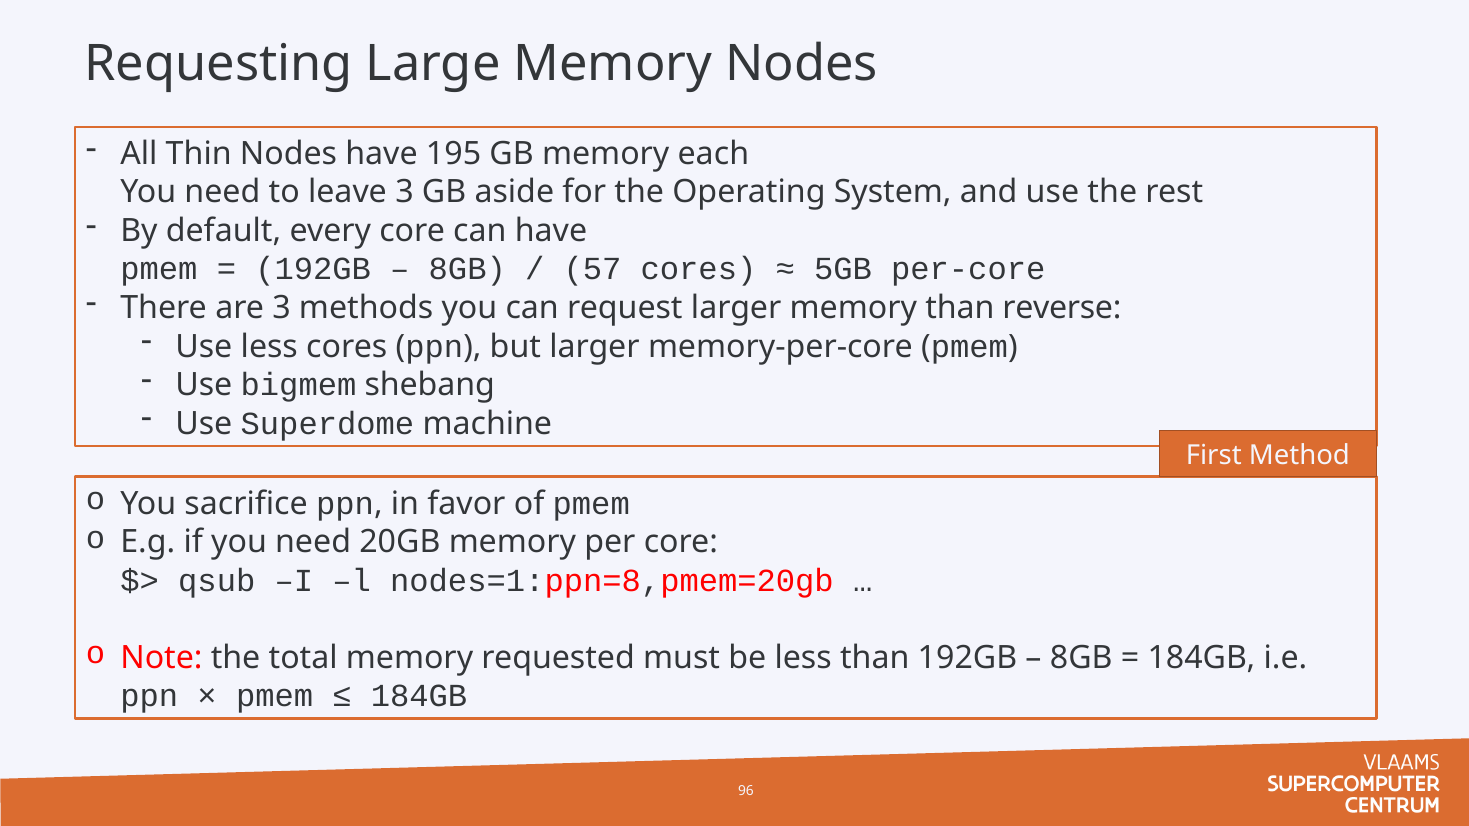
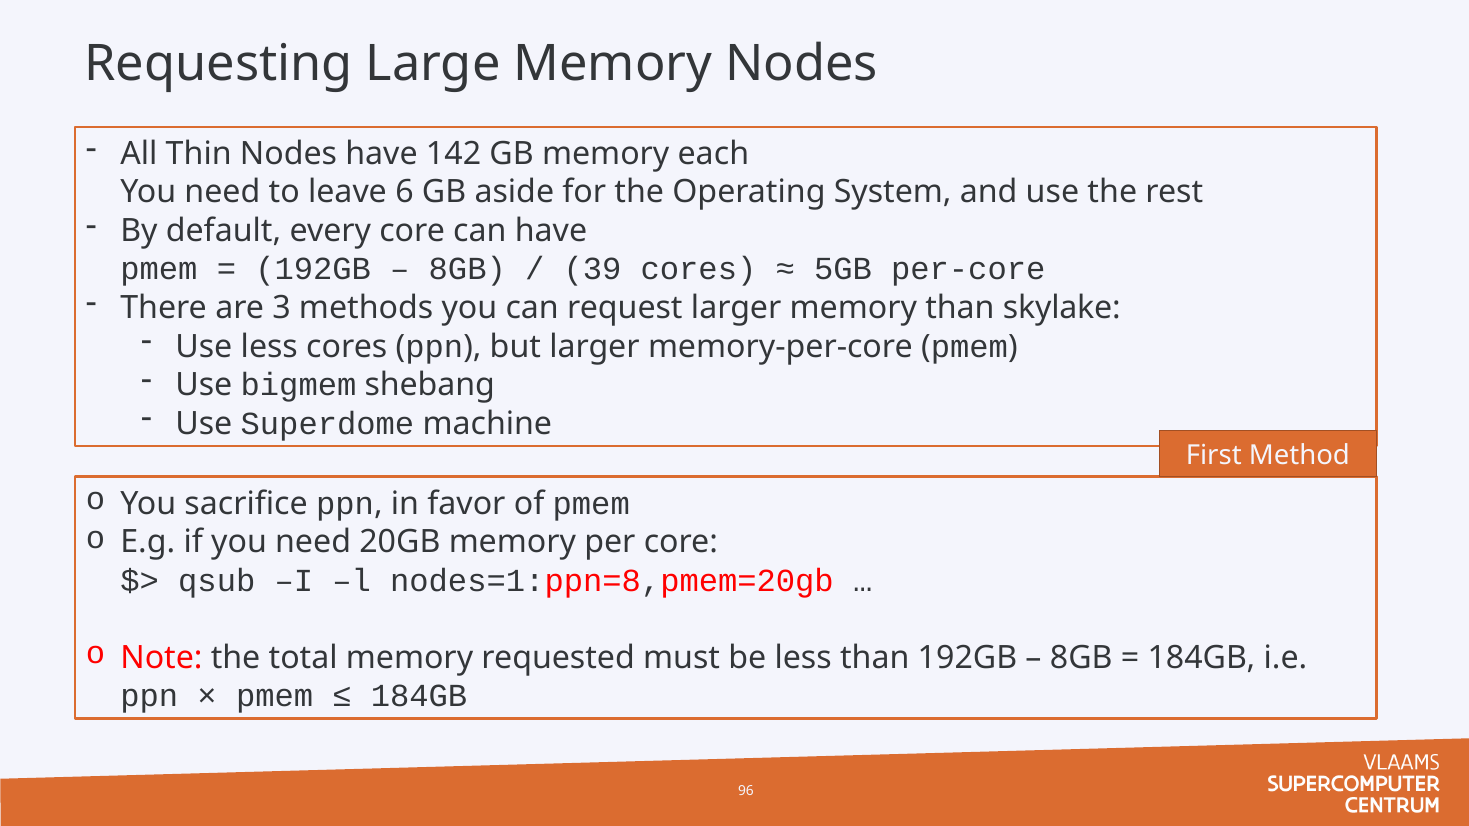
195: 195 -> 142
leave 3: 3 -> 6
57: 57 -> 39
reverse: reverse -> skylake
